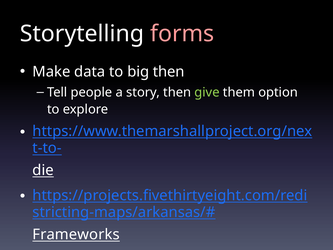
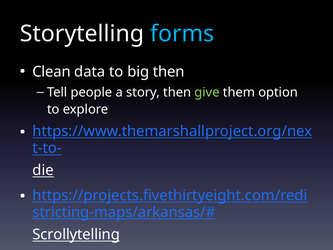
forms colour: pink -> light blue
Make: Make -> Clean
Frameworks: Frameworks -> Scrollytelling
